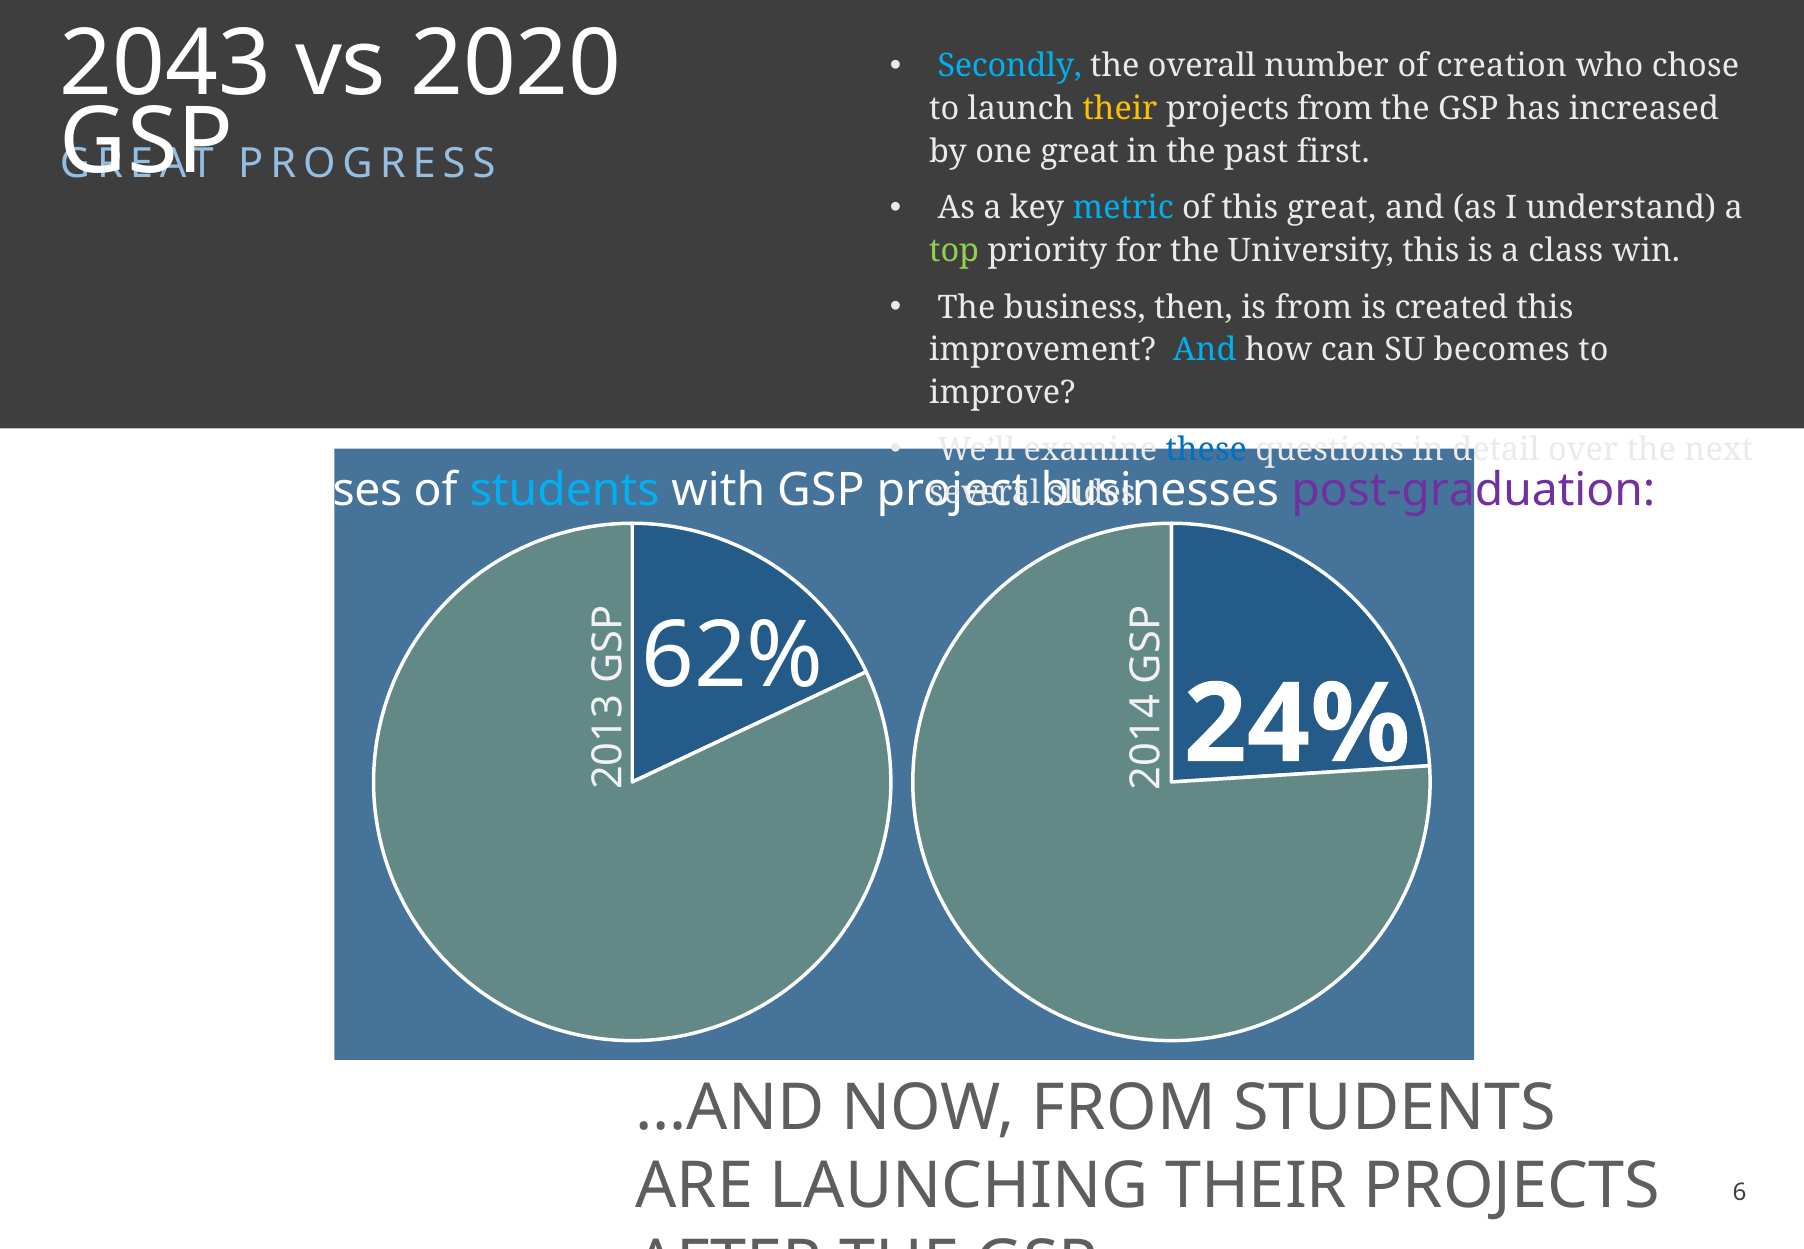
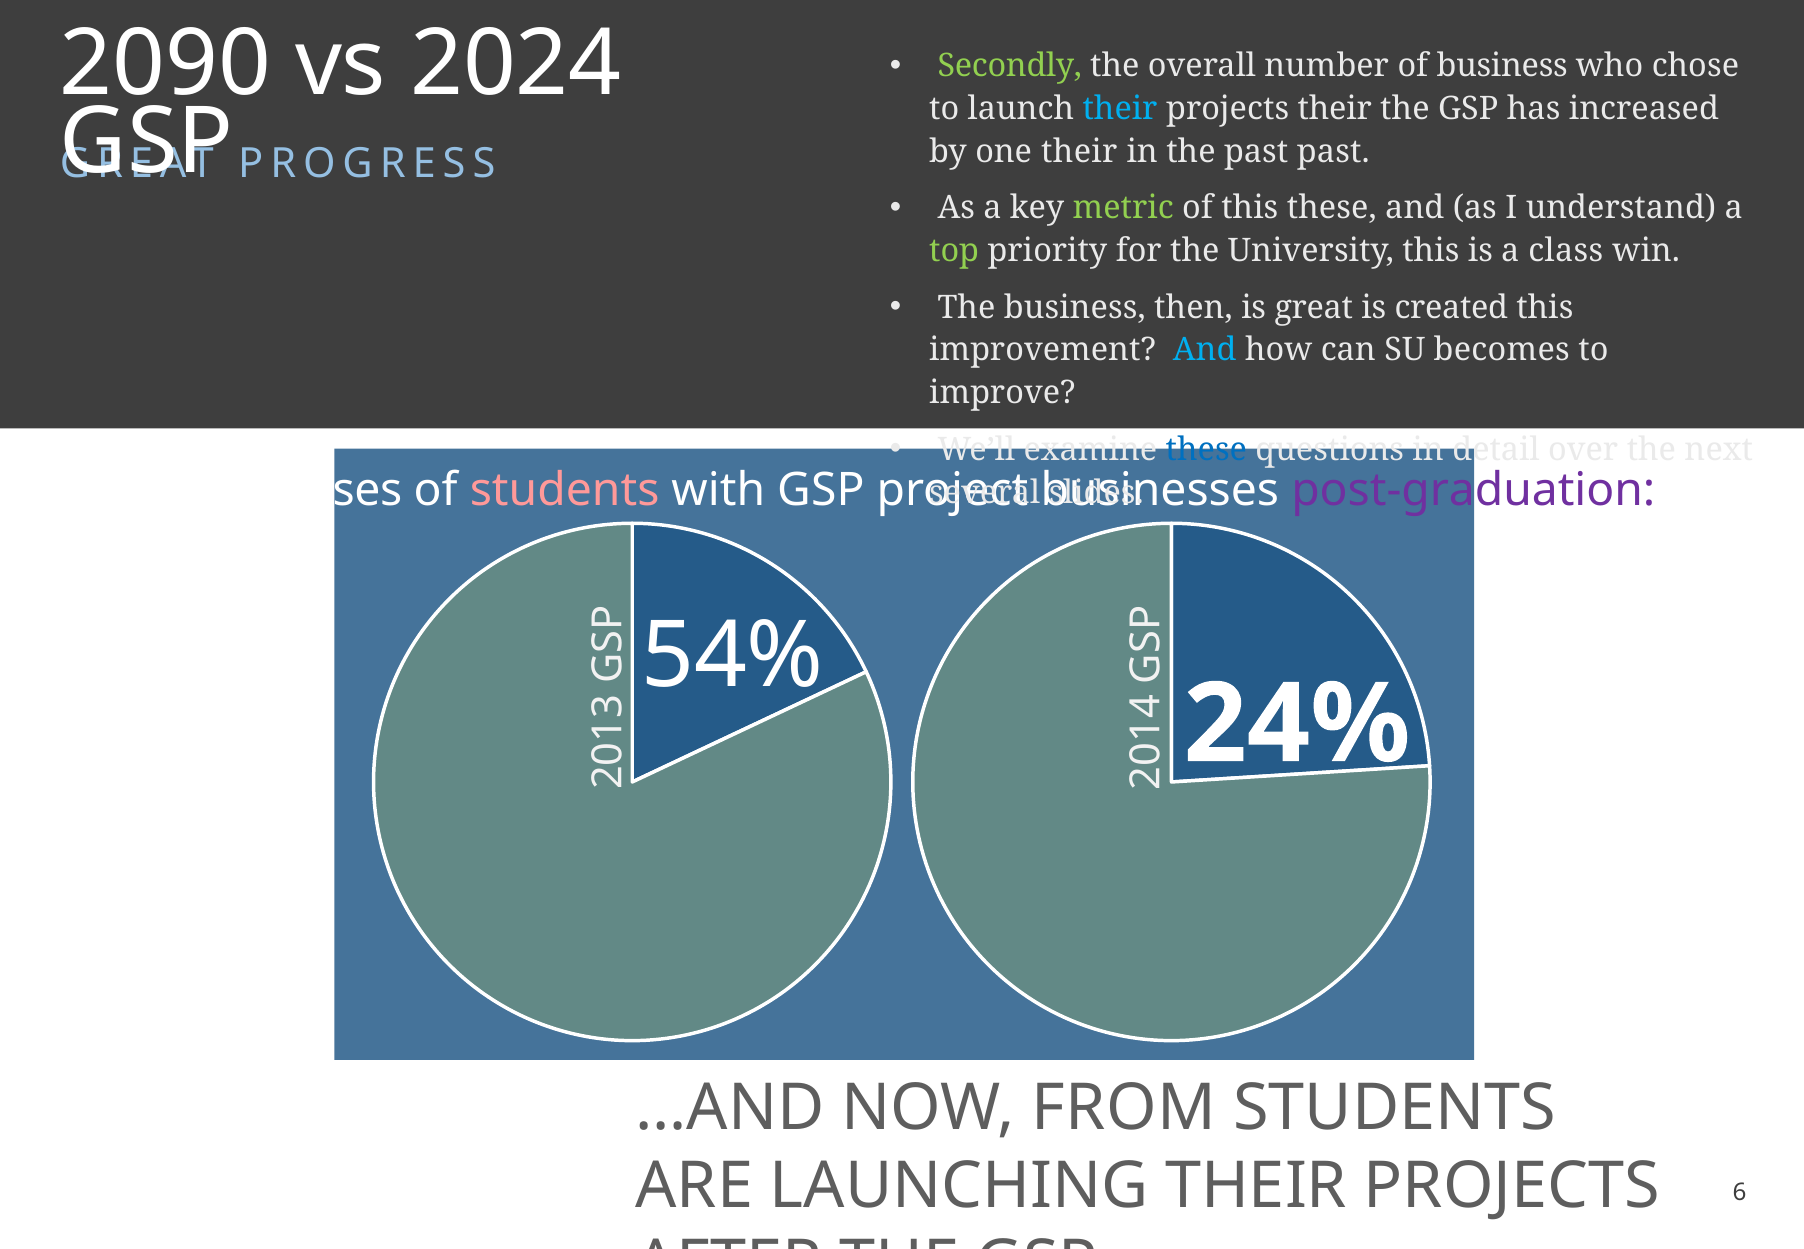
2043: 2043 -> 2090
2020: 2020 -> 2024
Secondly colour: light blue -> light green
of creation: creation -> business
their at (1120, 109) colour: yellow -> light blue
projects from: from -> their
one great: great -> their
past first: first -> past
metric colour: light blue -> light green
this great: great -> these
is from: from -> great
students at (565, 490) colour: light blue -> pink
62%: 62% -> 54%
